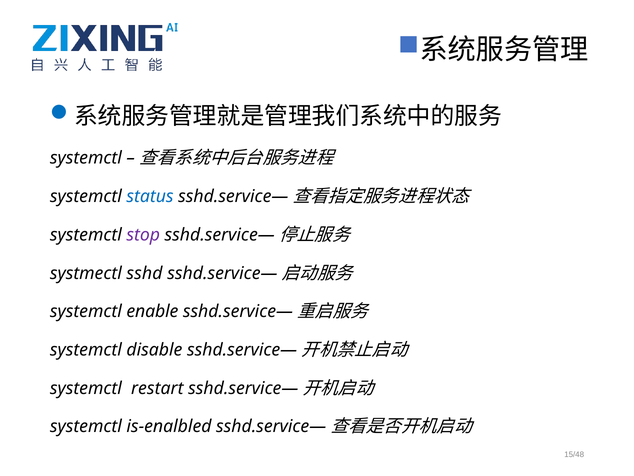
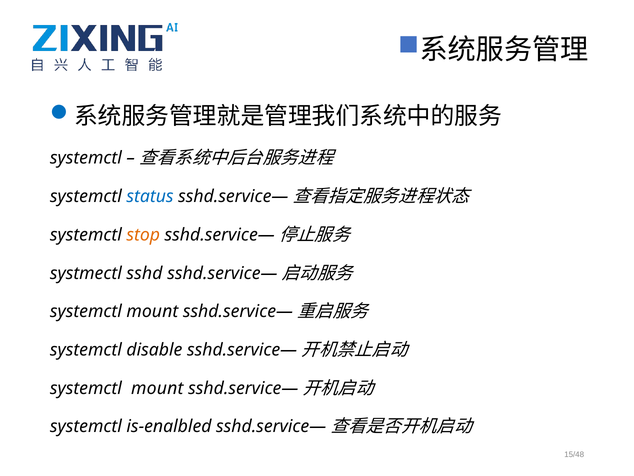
stop colour: purple -> orange
enable at (152, 311): enable -> mount
restart at (157, 388): restart -> mount
